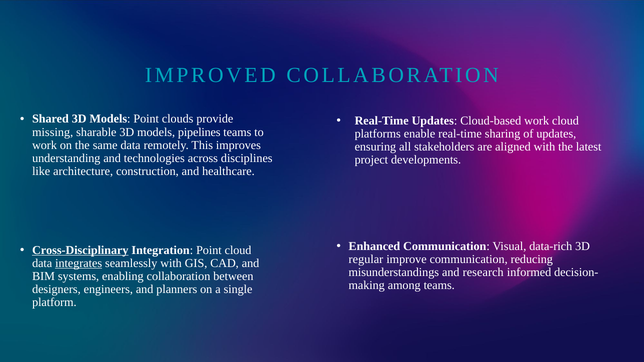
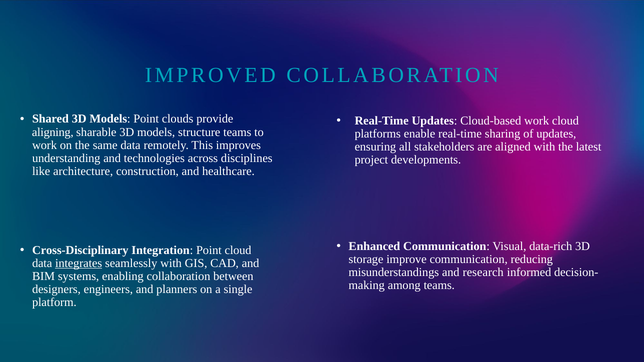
missing: missing -> aligning
pipelines: pipelines -> structure
Cross-Disciplinary underline: present -> none
regular: regular -> storage
